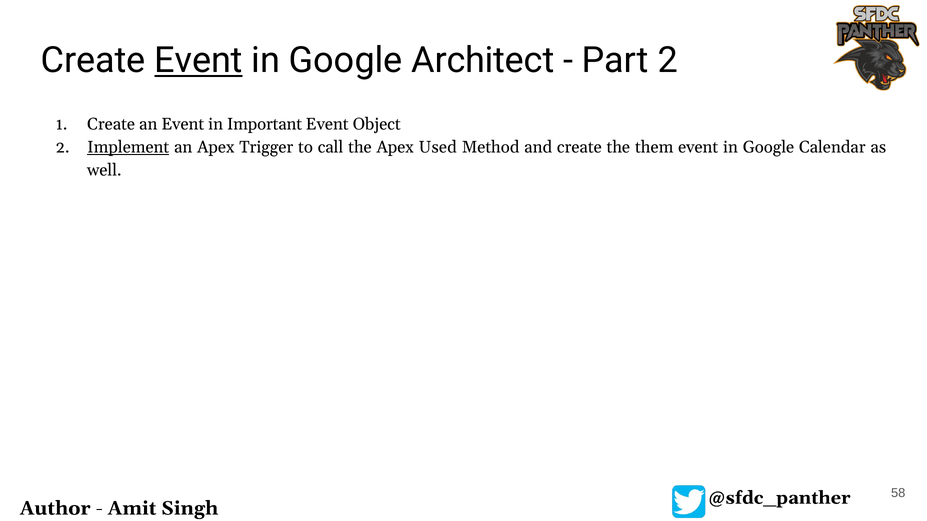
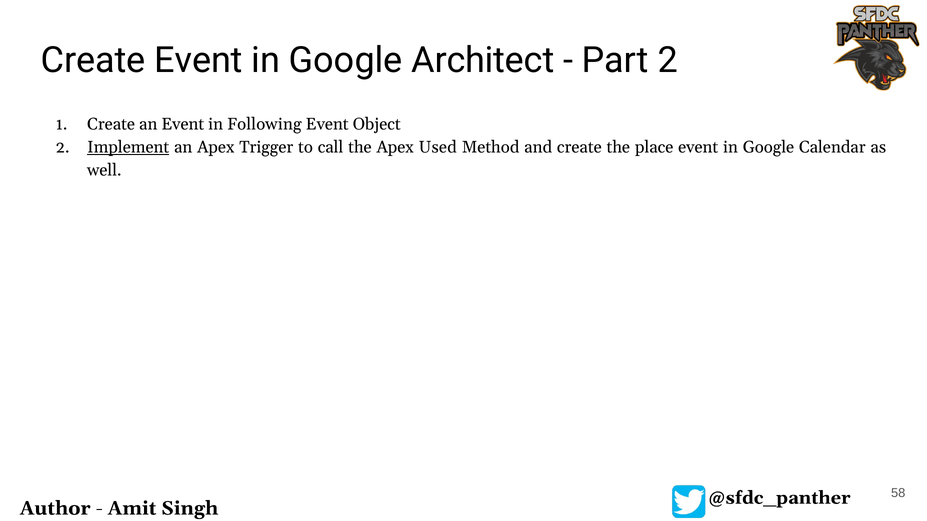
Event at (199, 60) underline: present -> none
Important: Important -> Following
them: them -> place
